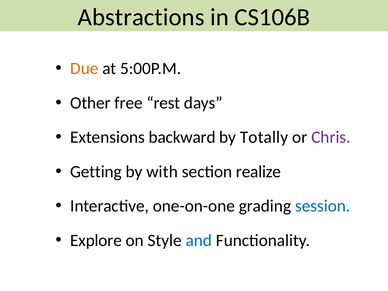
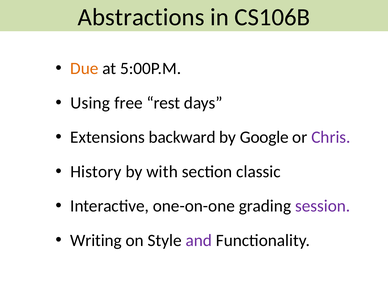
Other: Other -> Using
Totally: Totally -> Google
Getting: Getting -> History
realize: realize -> classic
session colour: blue -> purple
Explore: Explore -> Writing
and colour: blue -> purple
